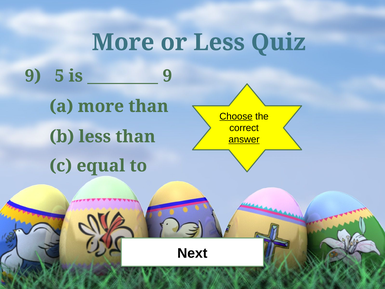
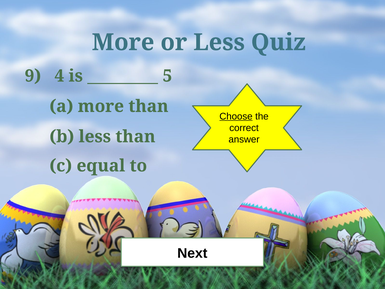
5: 5 -> 4
9 at (167, 76): 9 -> 5
answer underline: present -> none
